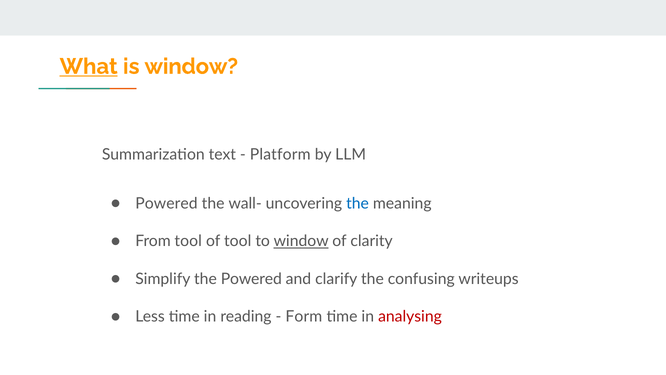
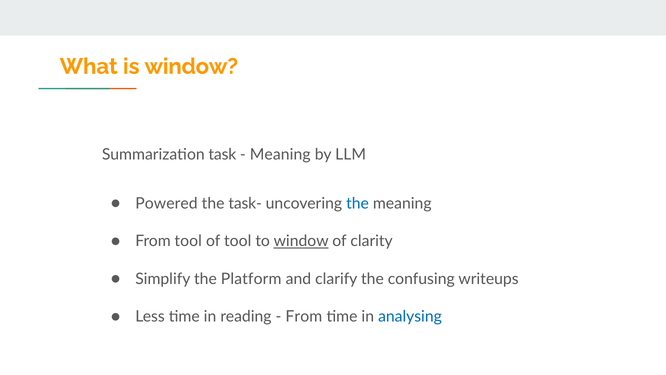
What underline: present -> none
text: text -> task
Platform at (280, 154): Platform -> Meaning
wall-: wall- -> task-
the Powered: Powered -> Platform
Form at (304, 316): Form -> From
analysing colour: red -> blue
